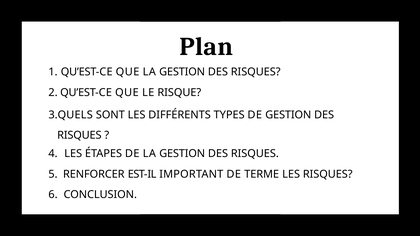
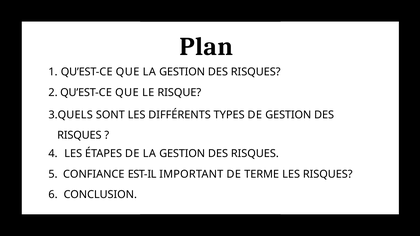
RENFORCER: RENFORCER -> CONFIANCE
